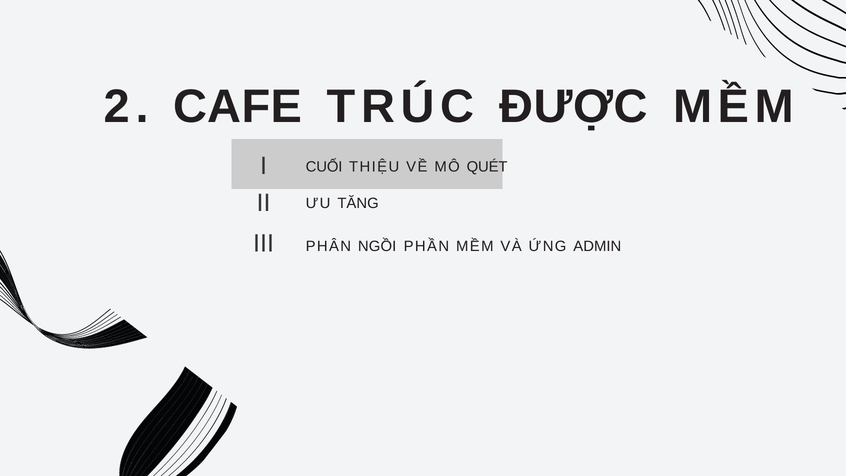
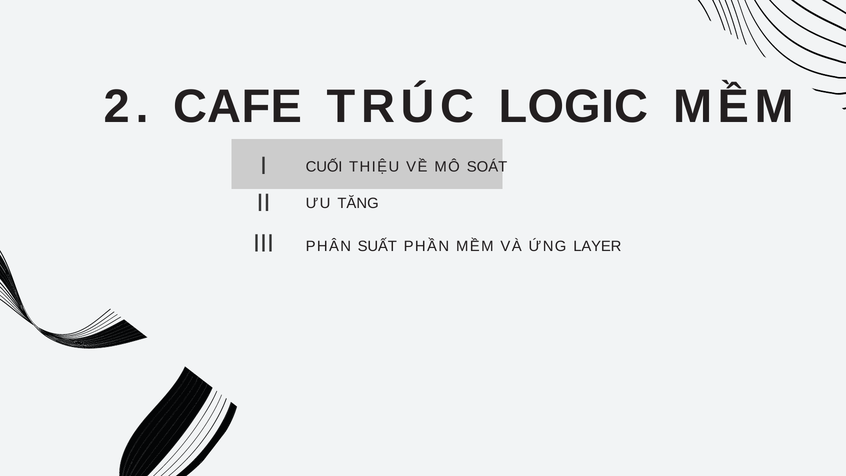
ĐƯỢC: ĐƯỢC -> LOGIC
QUÉT: QUÉT -> SOÁT
NGỒI: NGỒI -> SUẤT
ADMIN: ADMIN -> LAYER
